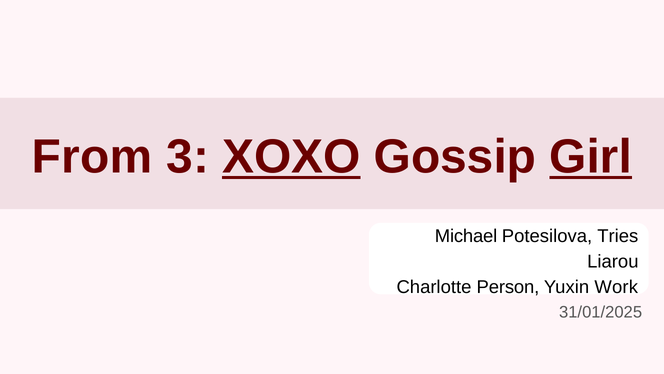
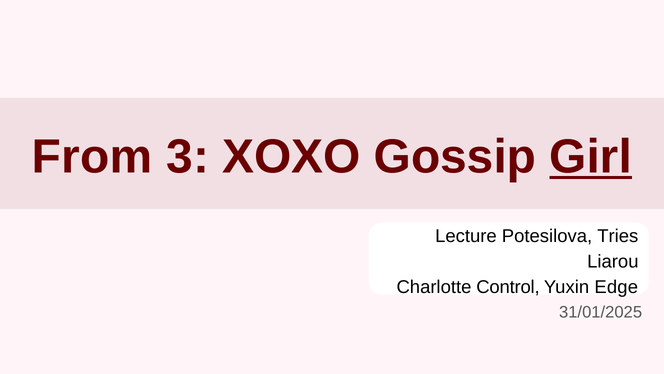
XOXO underline: present -> none
Michael: Michael -> Lecture
Person: Person -> Control
Work: Work -> Edge
